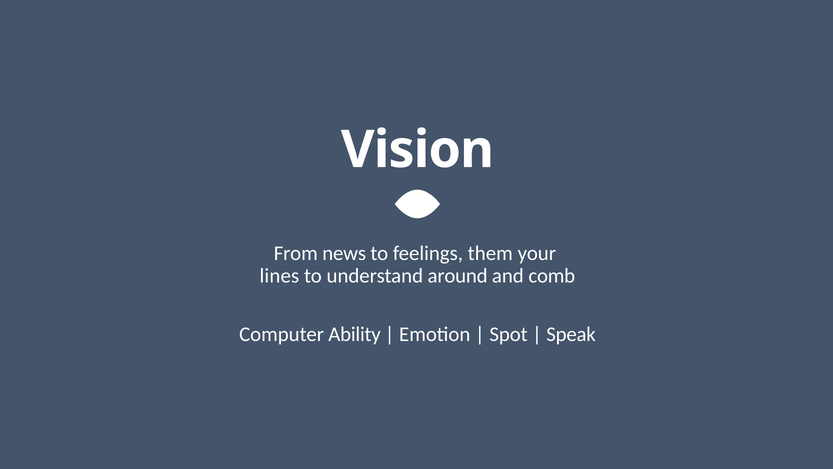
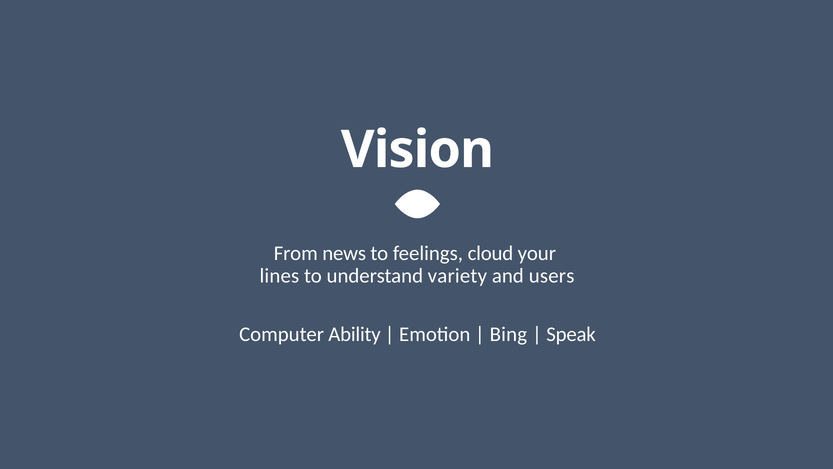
them: them -> cloud
around: around -> variety
comb: comb -> users
Spot: Spot -> Bing
